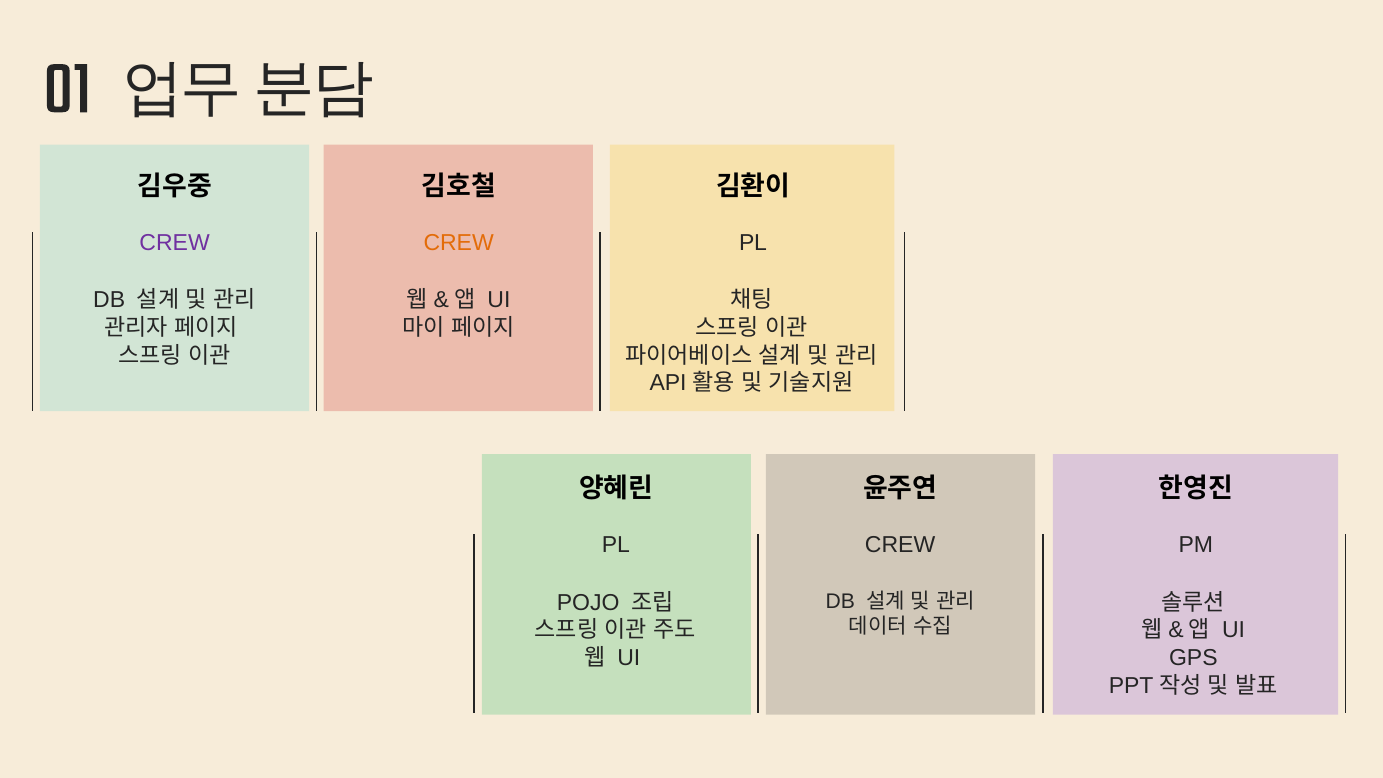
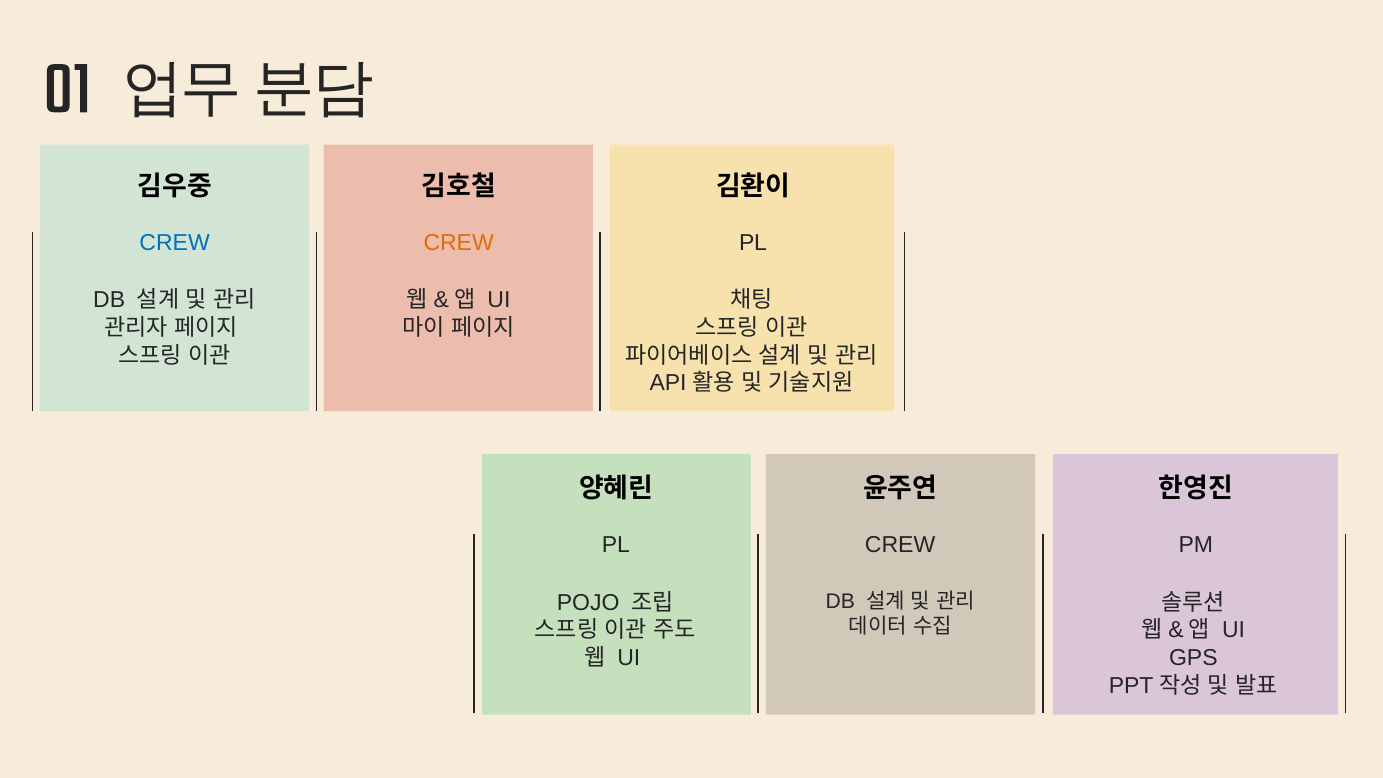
CREW at (175, 243) colour: purple -> blue
